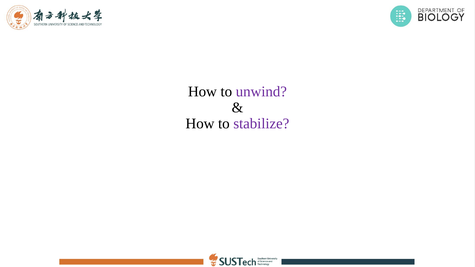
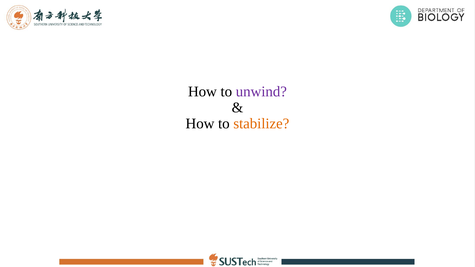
stabilize colour: purple -> orange
